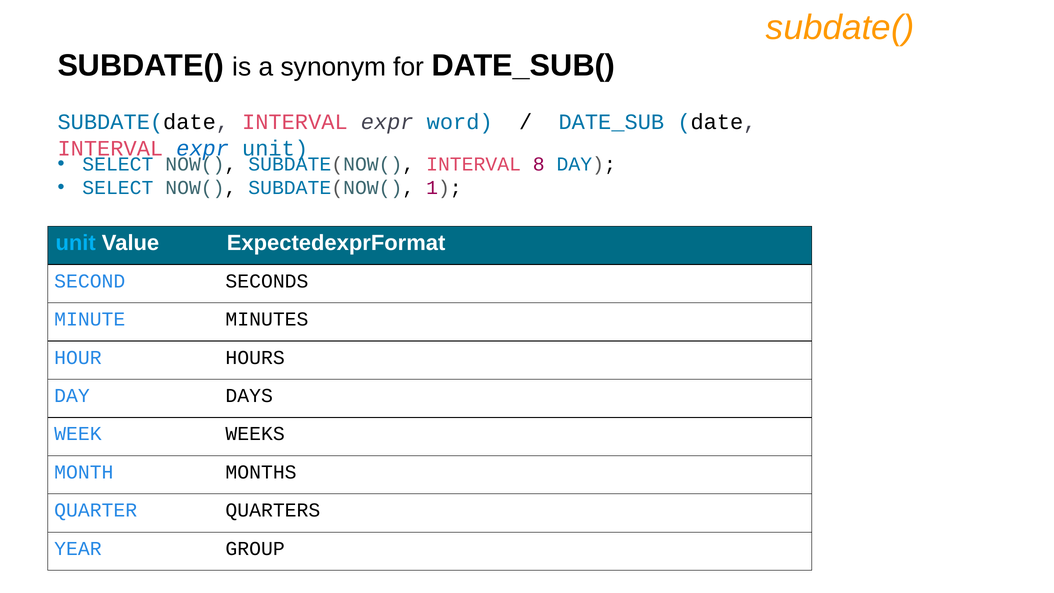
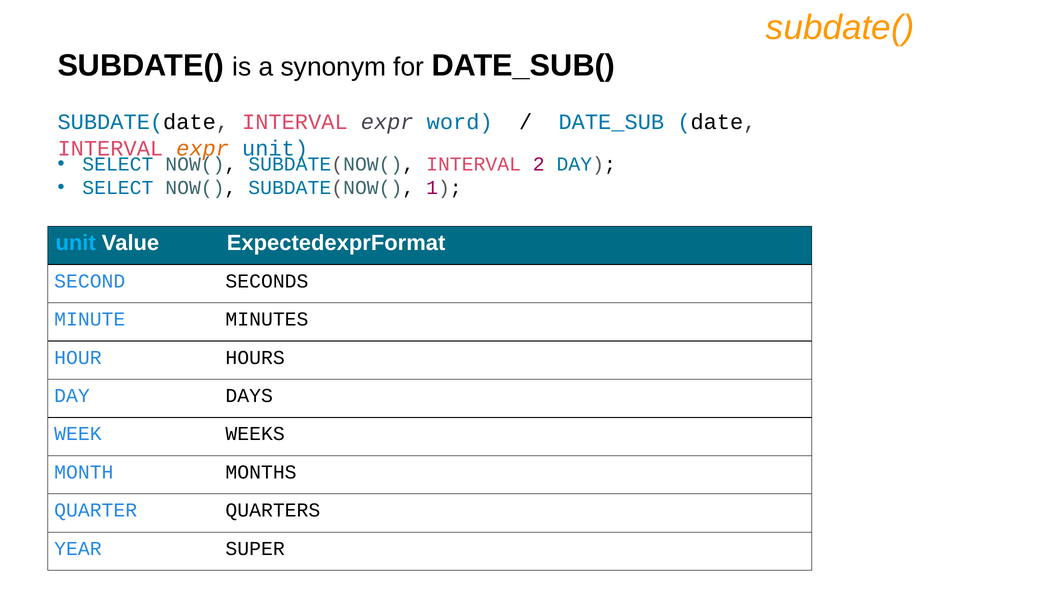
expr at (203, 148) colour: blue -> orange
8: 8 -> 2
GROUP: GROUP -> SUPER
